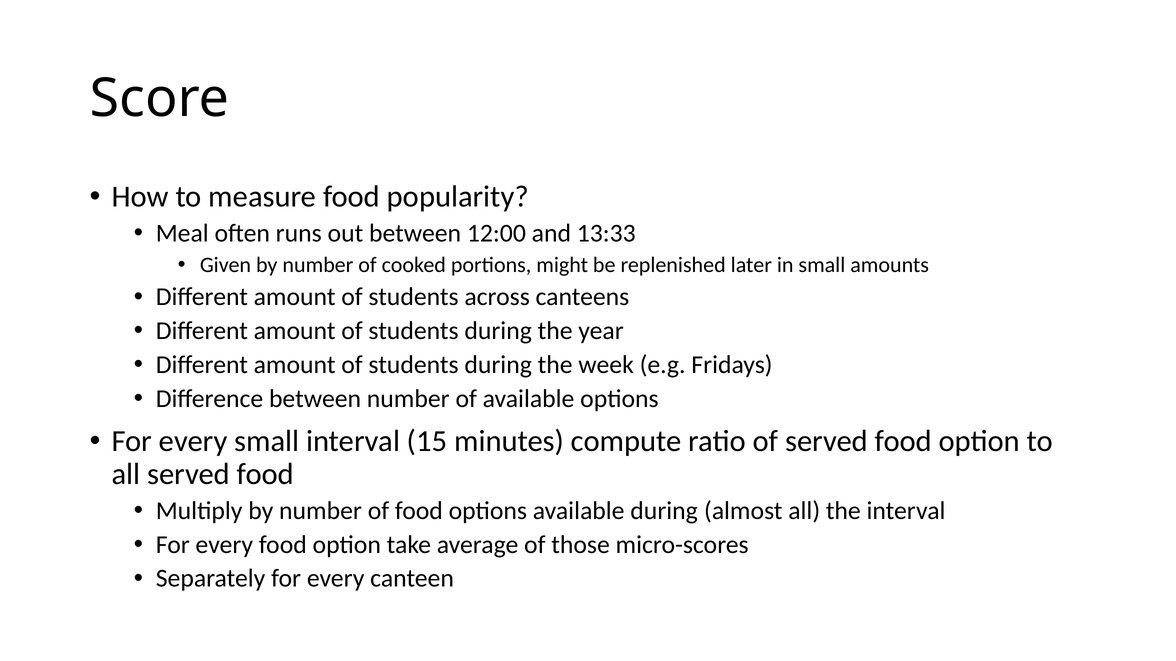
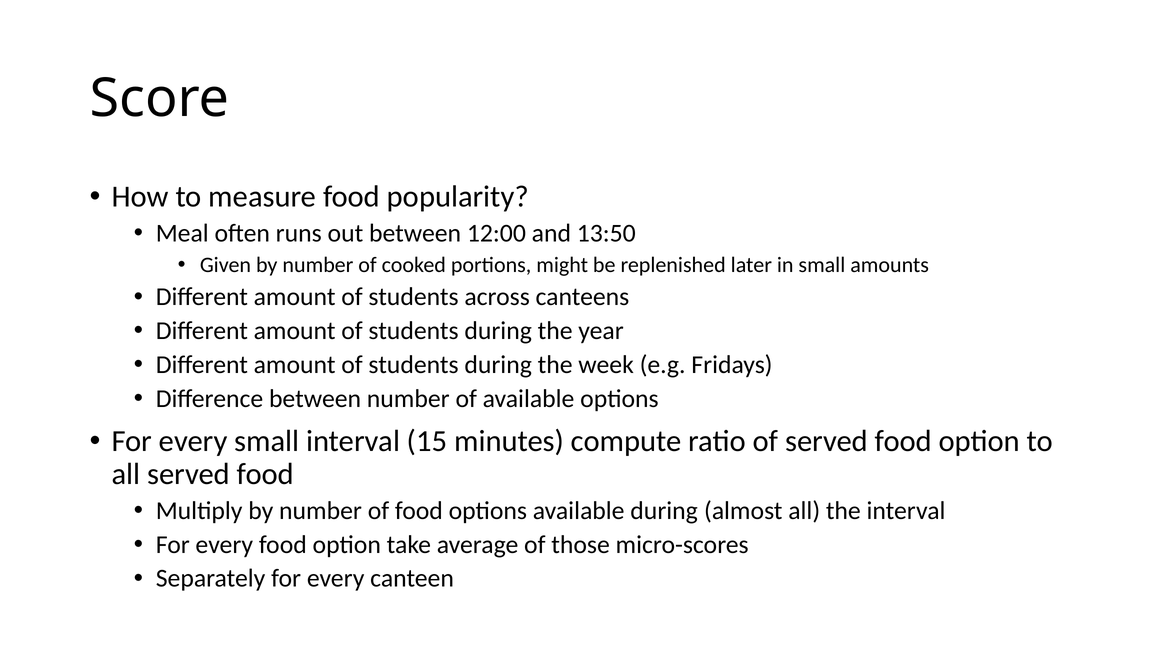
13:33: 13:33 -> 13:50
